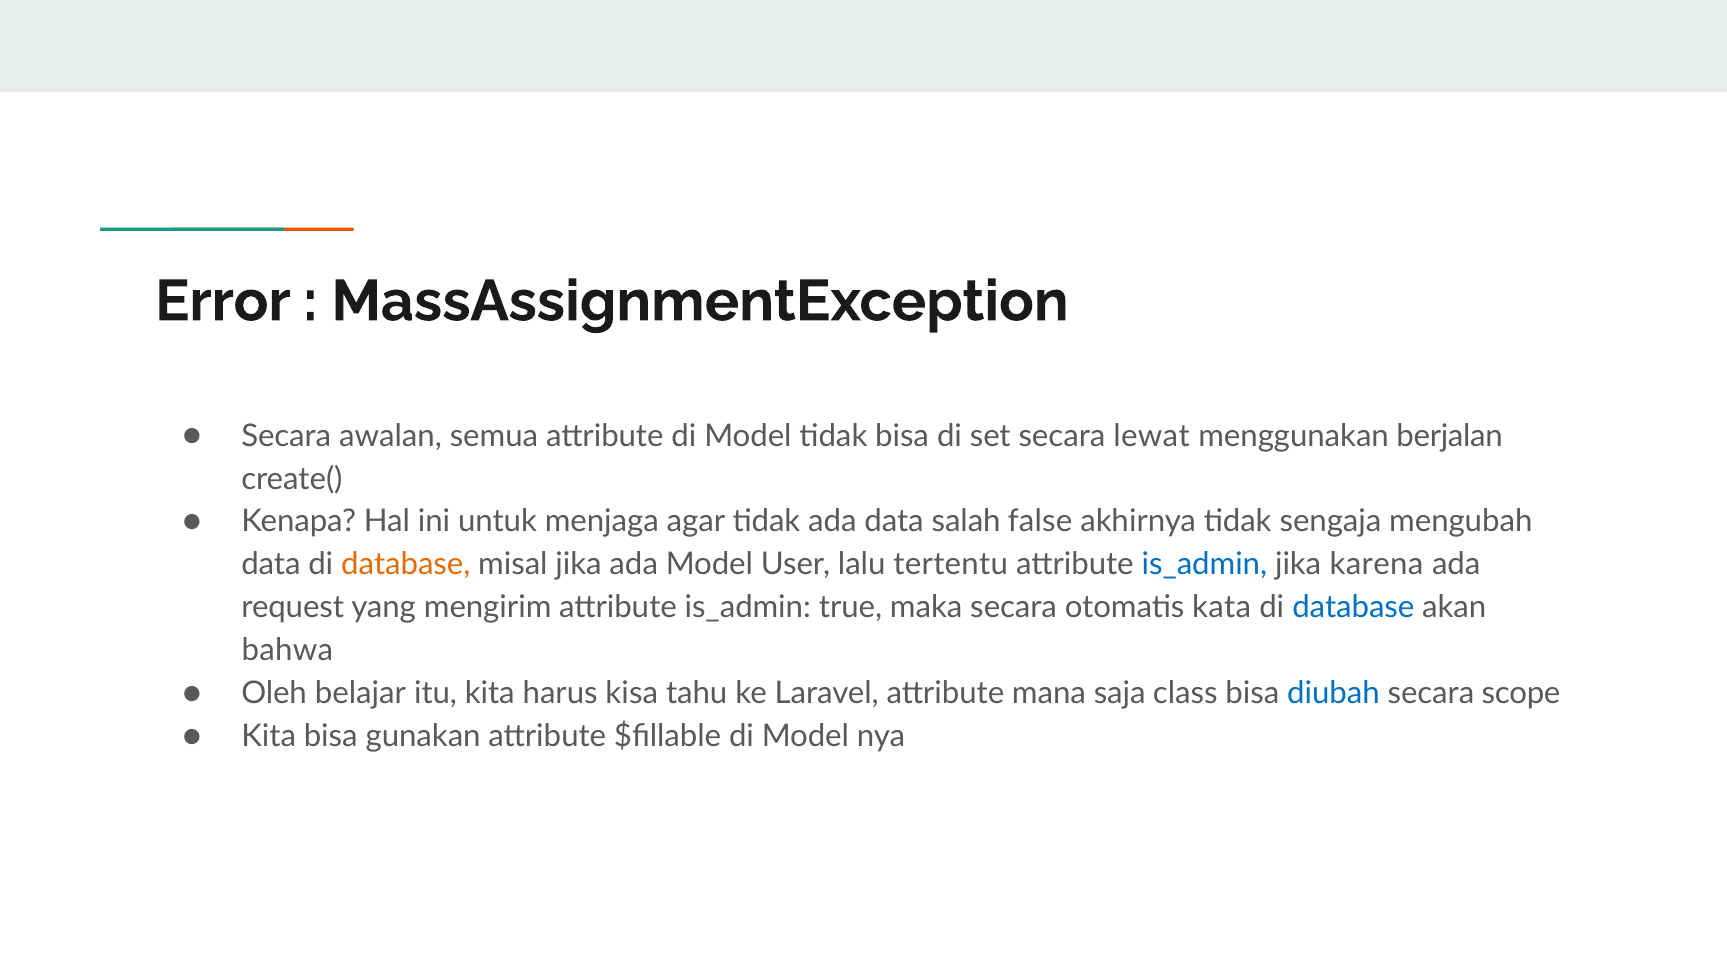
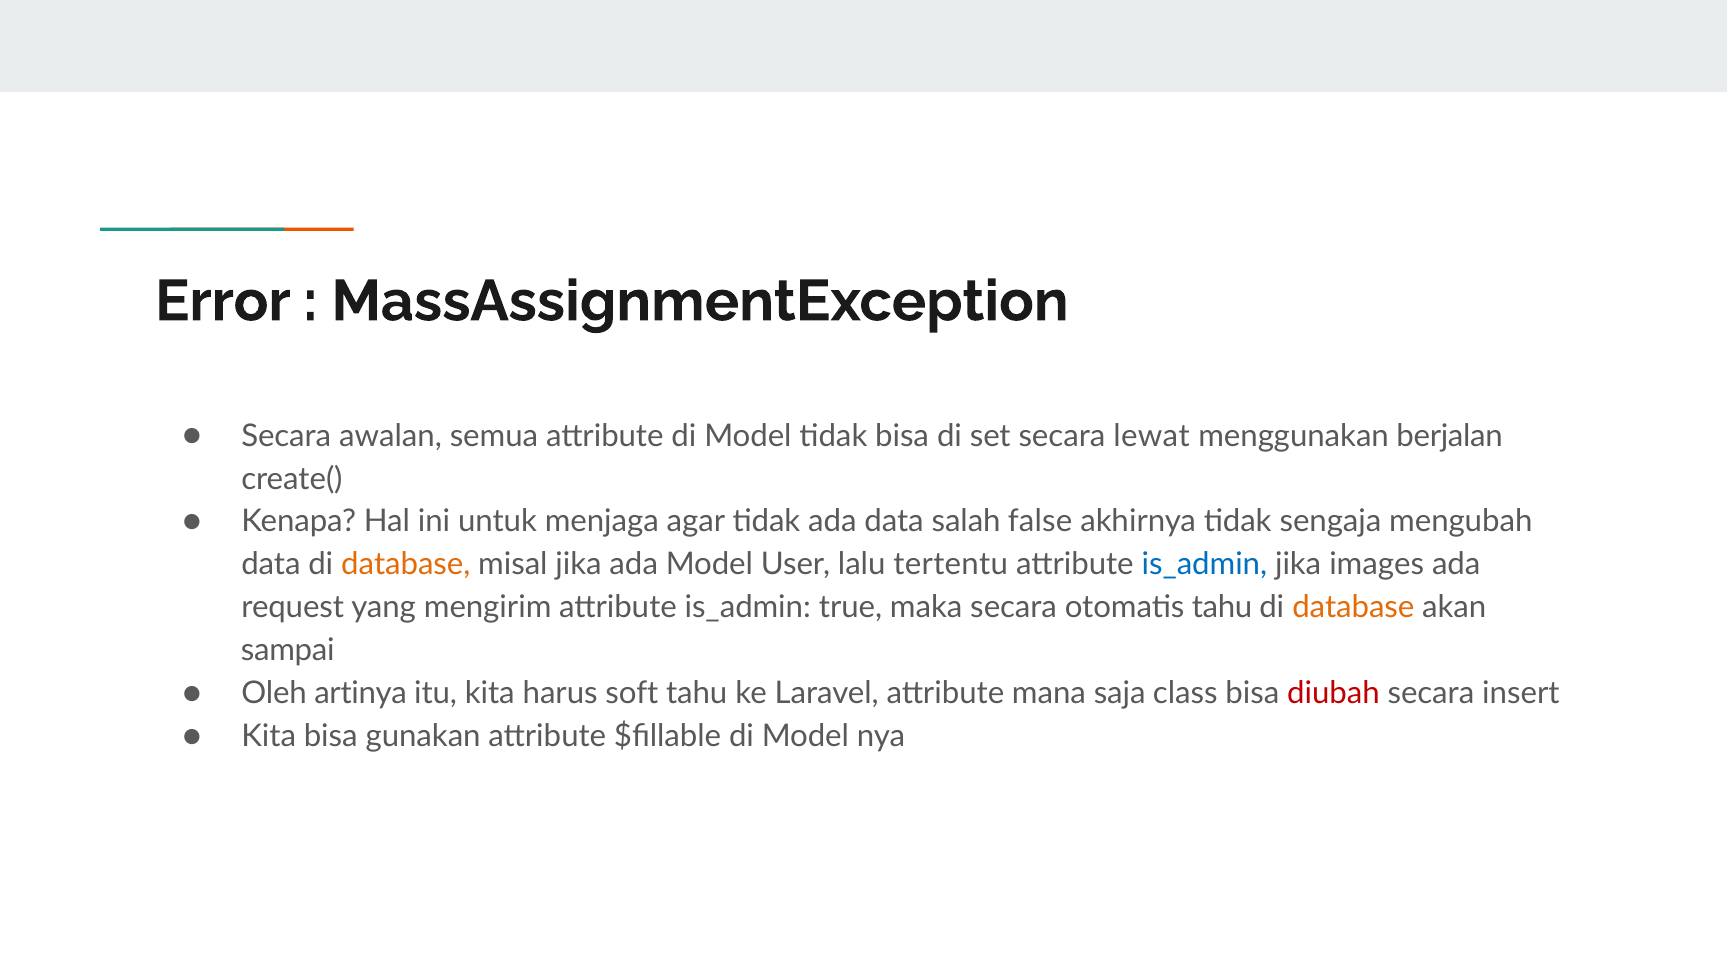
karena: karena -> images
otomatis kata: kata -> tahu
database at (1353, 608) colour: blue -> orange
bahwa: bahwa -> sampai
belajar: belajar -> artinya
kisa: kisa -> soft
diubah colour: blue -> red
scope: scope -> insert
